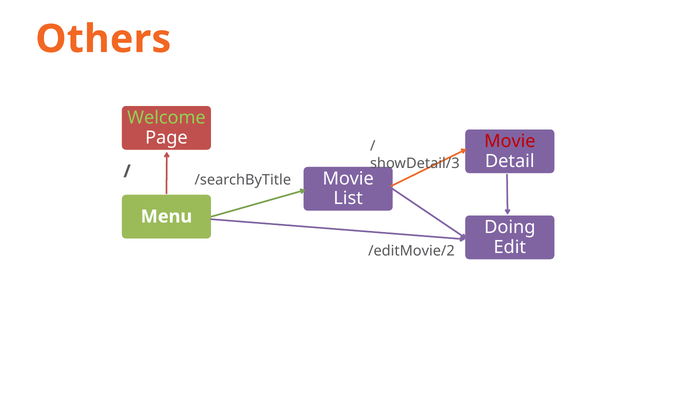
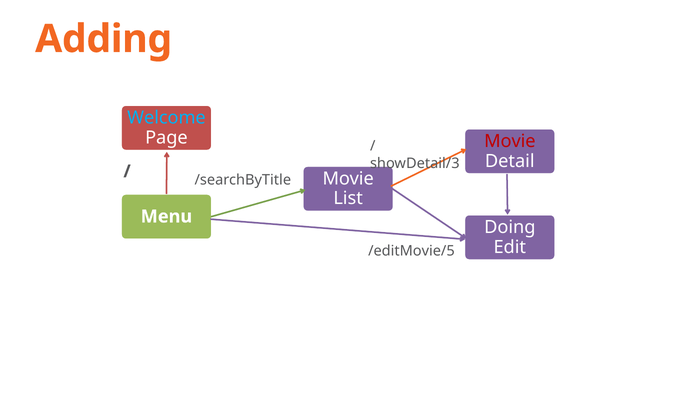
Others: Others -> Adding
Welcome colour: light green -> light blue
/editMovie/2: /editMovie/2 -> /editMovie/5
